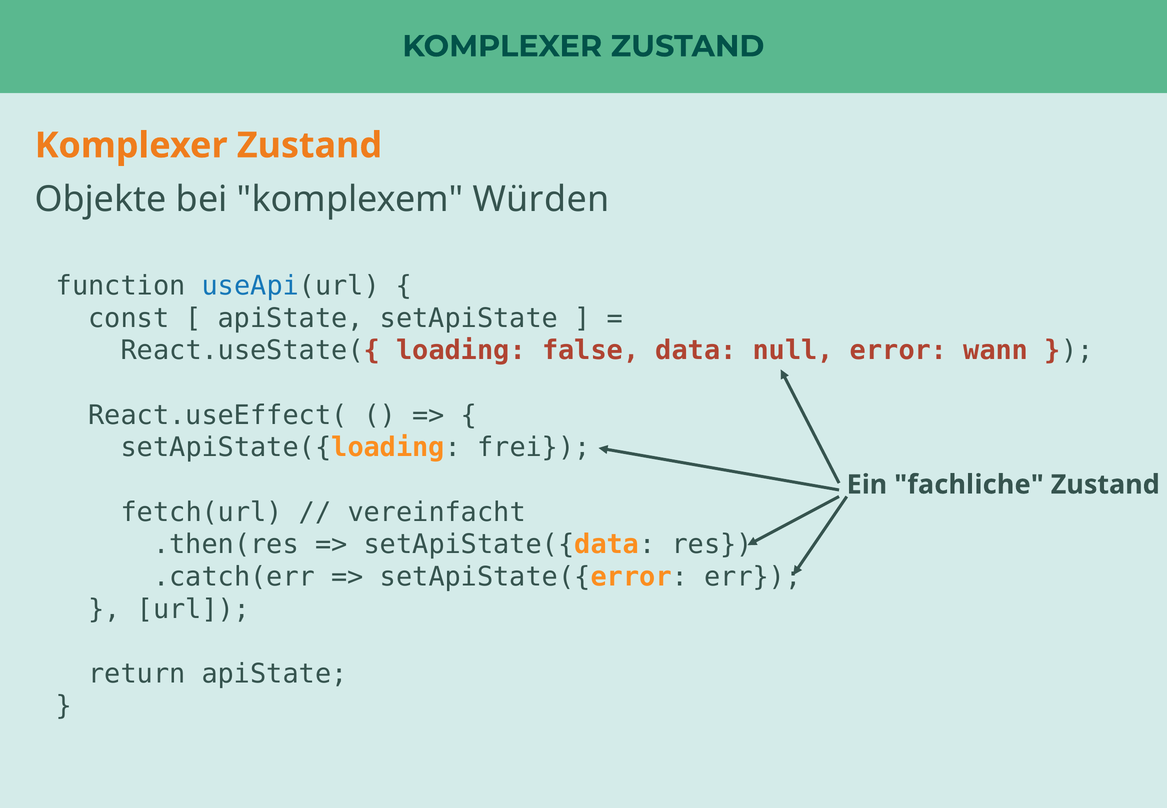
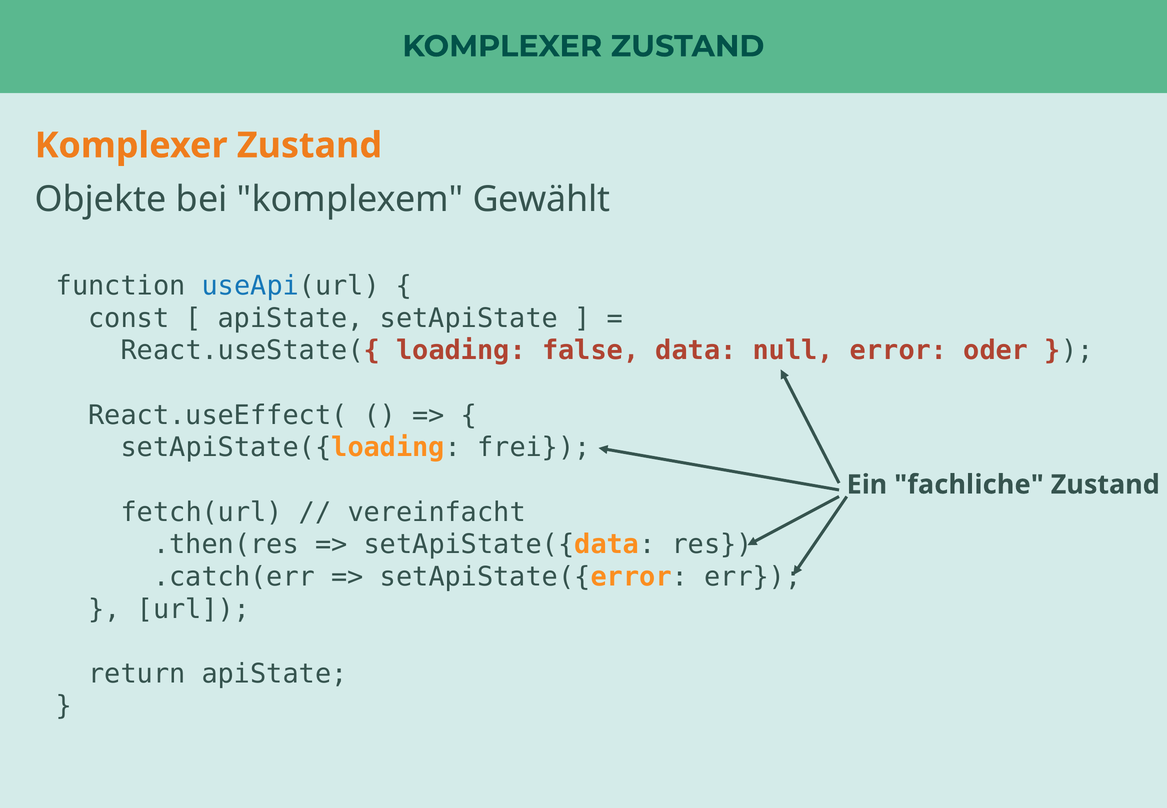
Würden: Würden -> Gewählt
wann: wann -> oder
